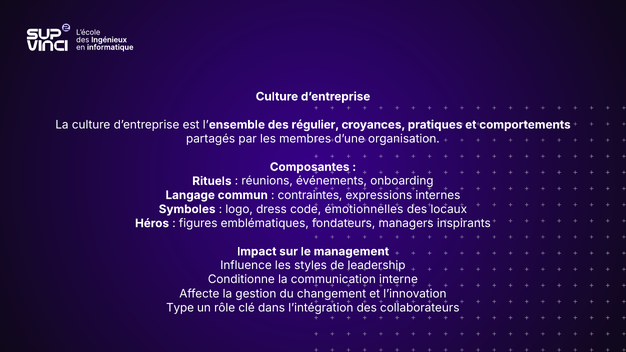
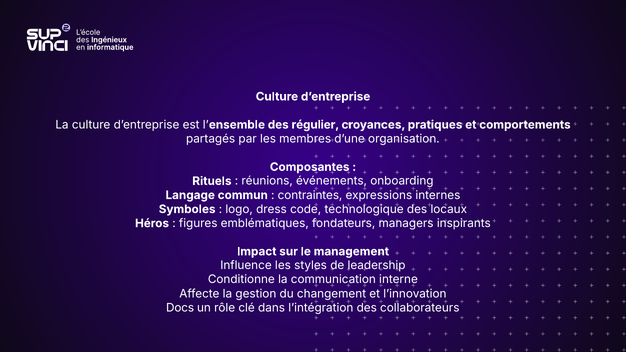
émotionnelles: émotionnelles -> technologique
Type: Type -> Docs
